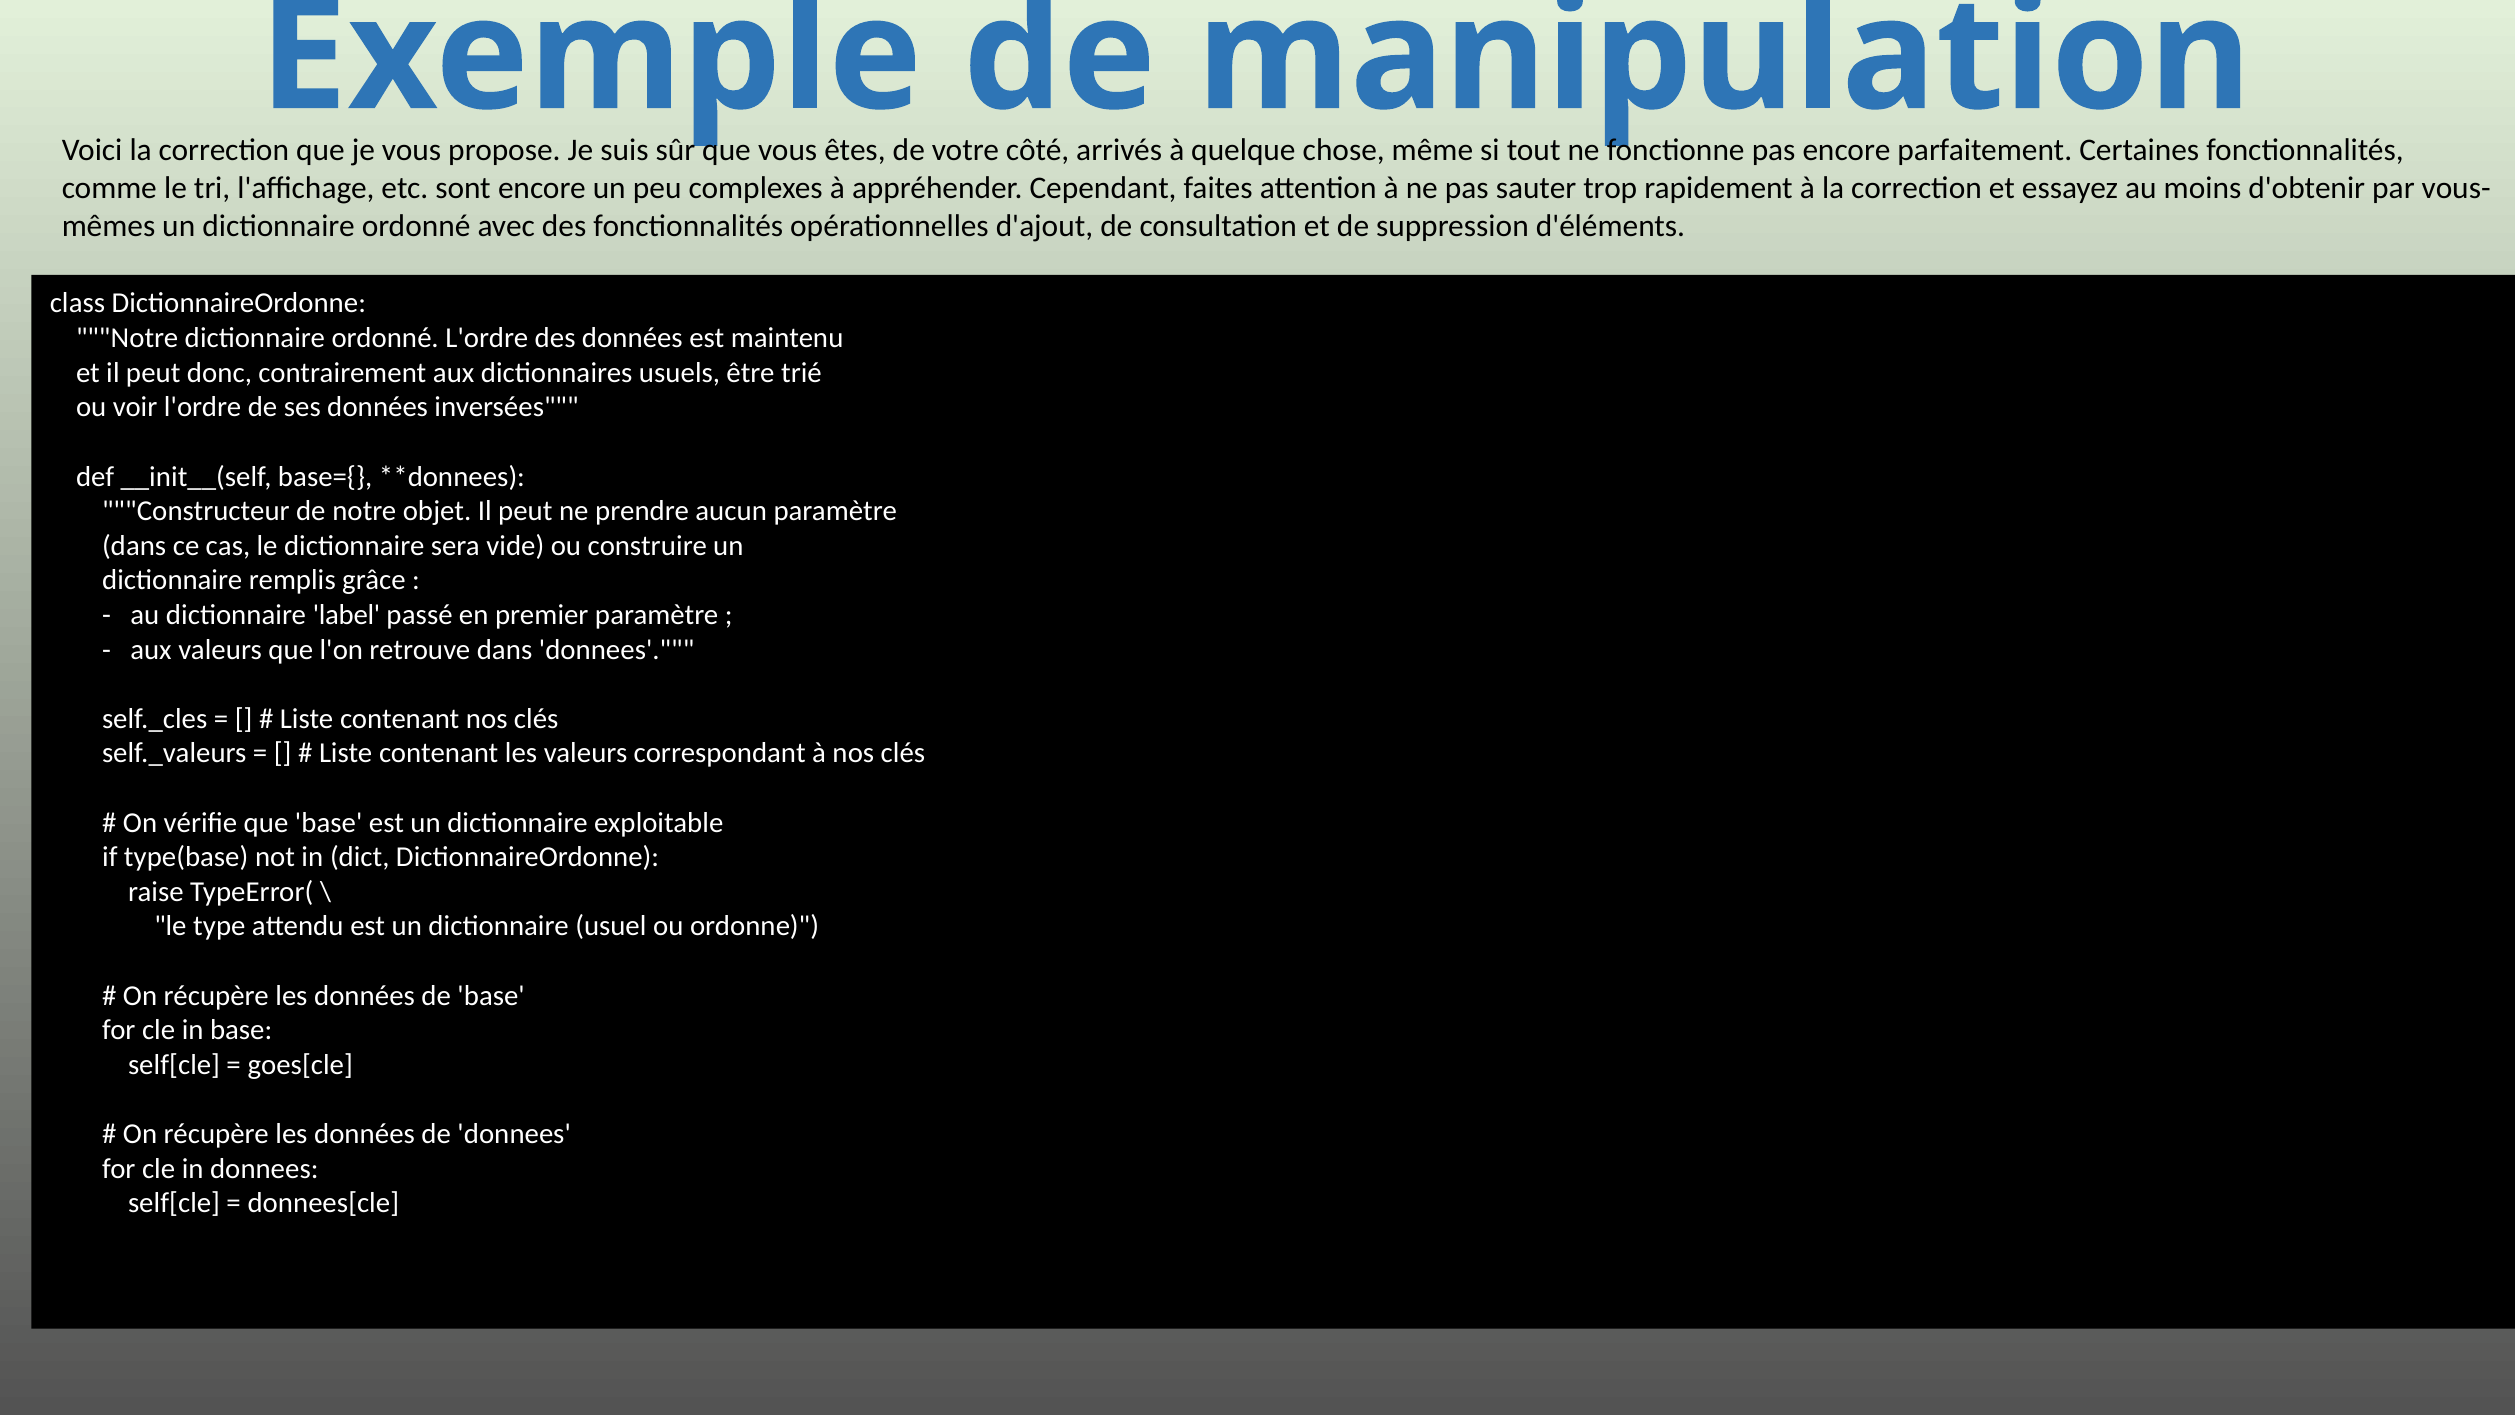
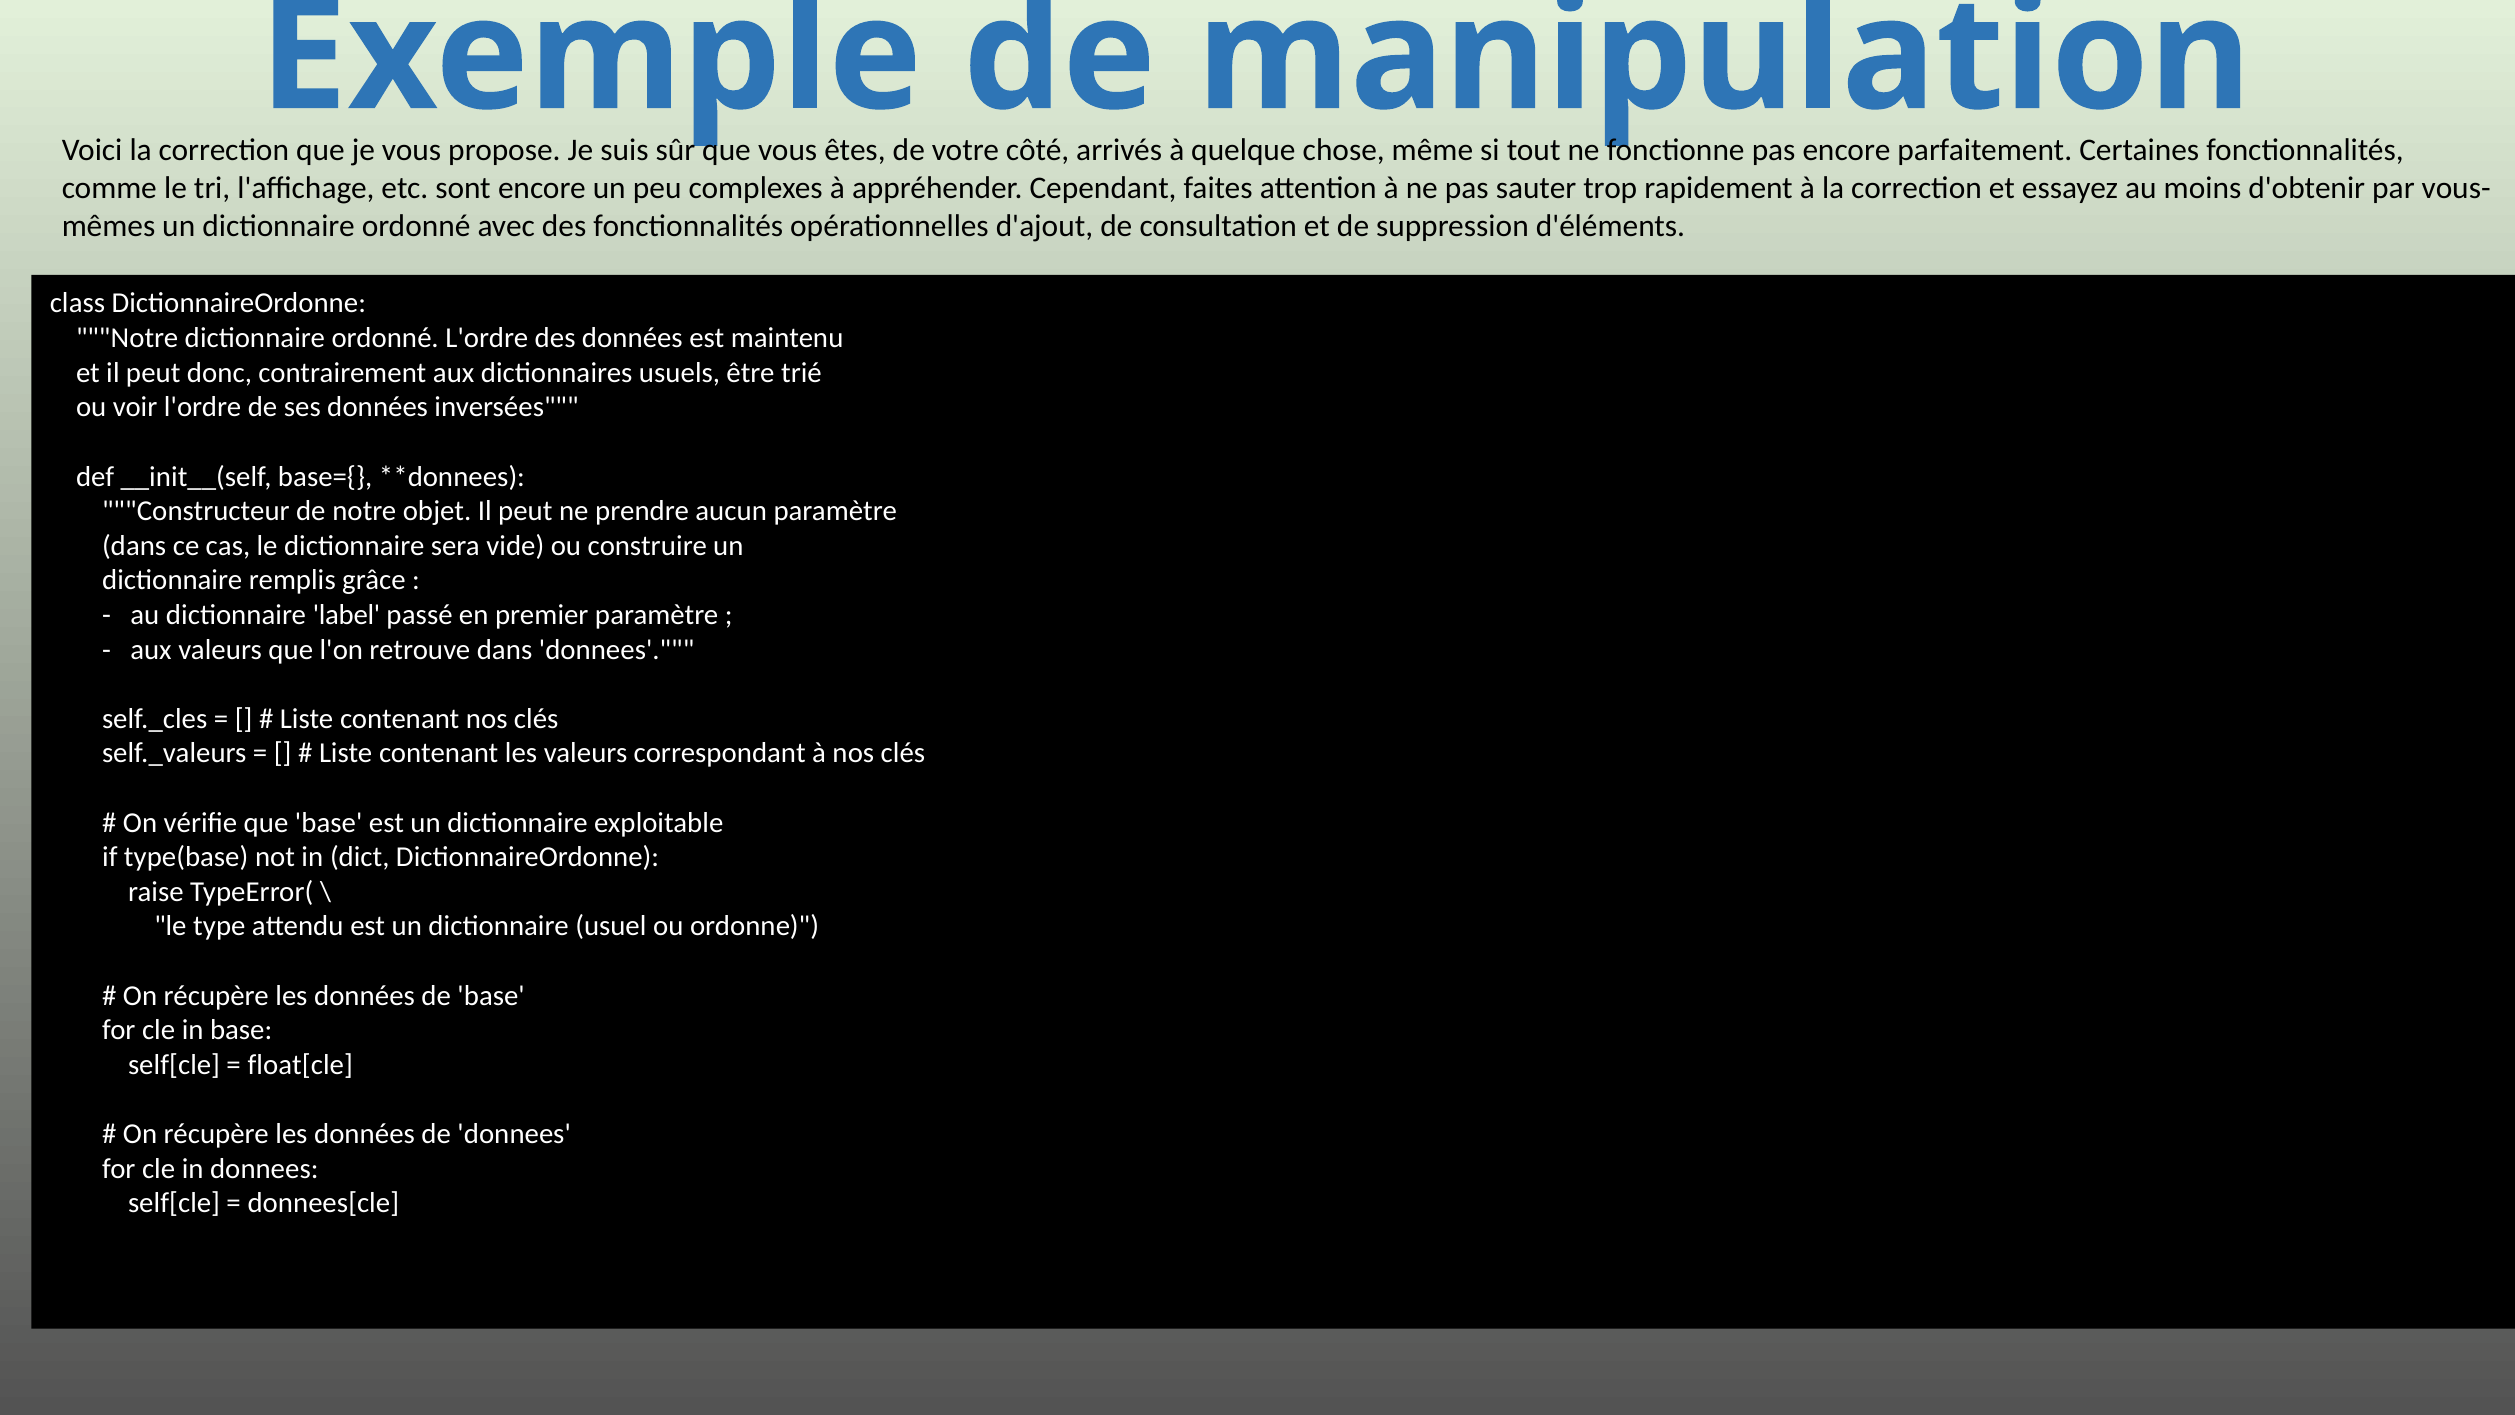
goes[cle: goes[cle -> float[cle
